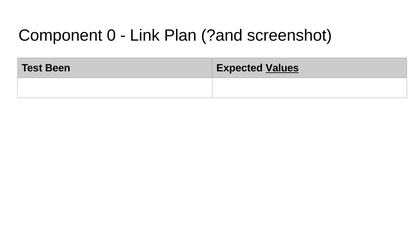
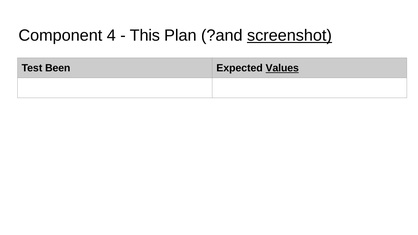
0: 0 -> 4
Link: Link -> This
screenshot underline: none -> present
